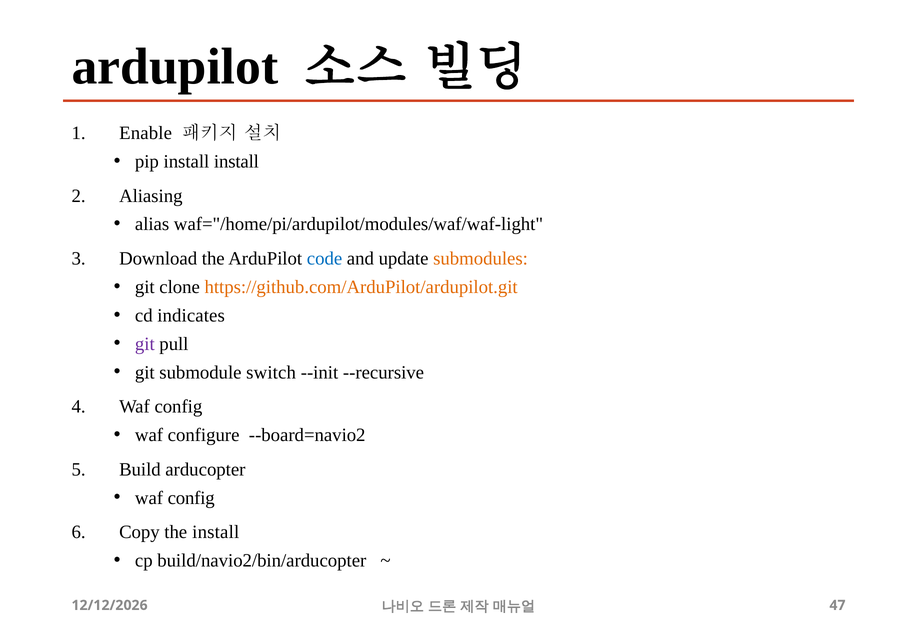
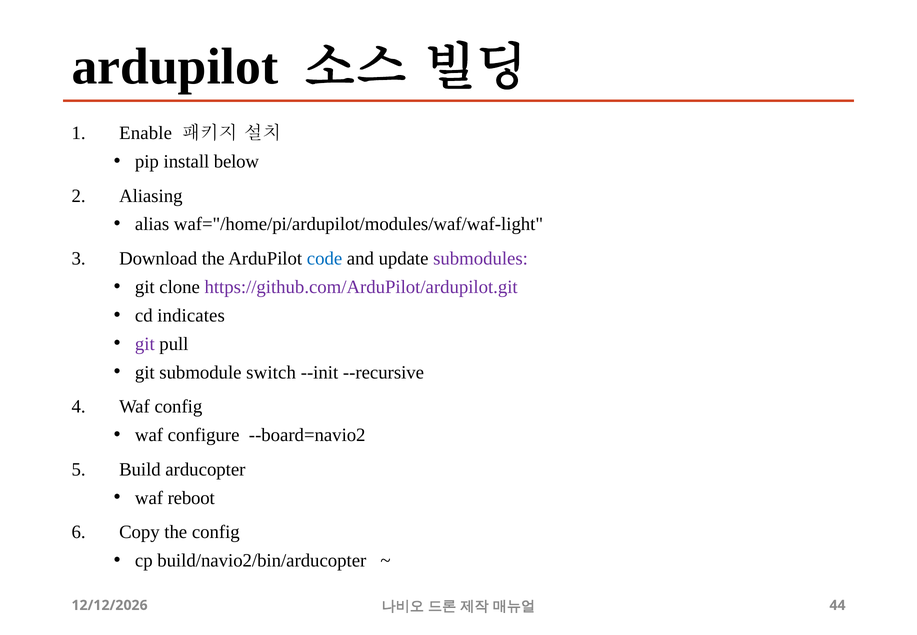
install install: install -> below
submodules colour: orange -> purple
https://github.com/ArduPilot/ardupilot.git colour: orange -> purple
config at (191, 498): config -> reboot
the install: install -> config
47: 47 -> 44
